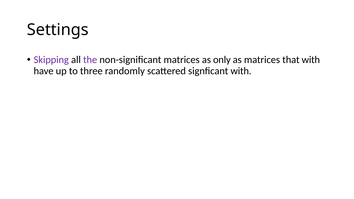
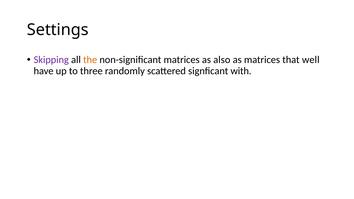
the colour: purple -> orange
only: only -> also
that with: with -> well
